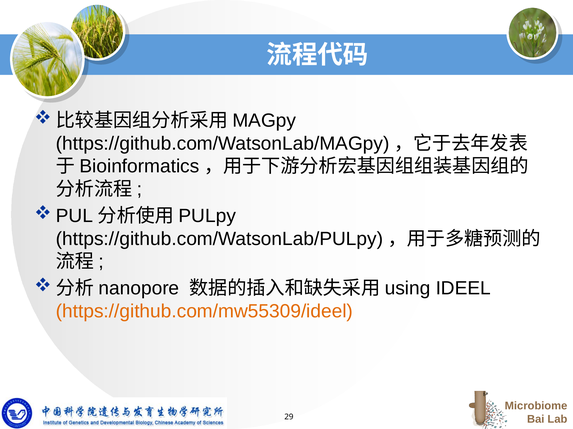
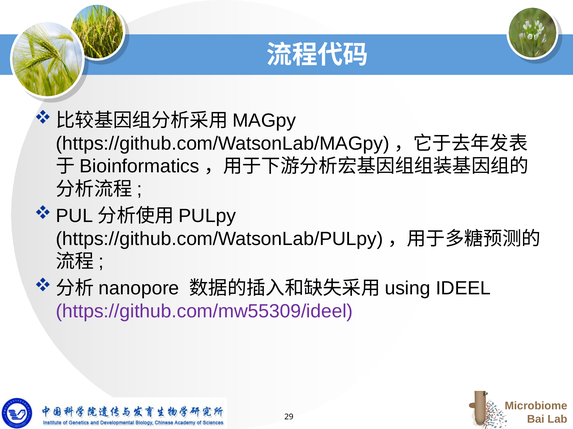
https://github.com/mw55309/ideel colour: orange -> purple
